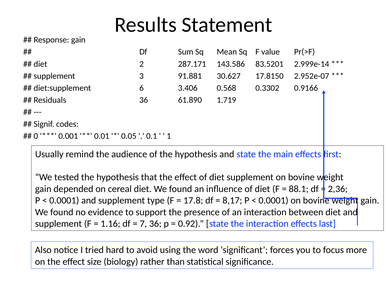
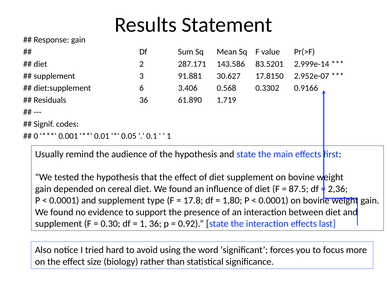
88.1: 88.1 -> 87.5
8,17: 8,17 -> 1,80
1.16: 1.16 -> 0.30
7 at (143, 224): 7 -> 1
